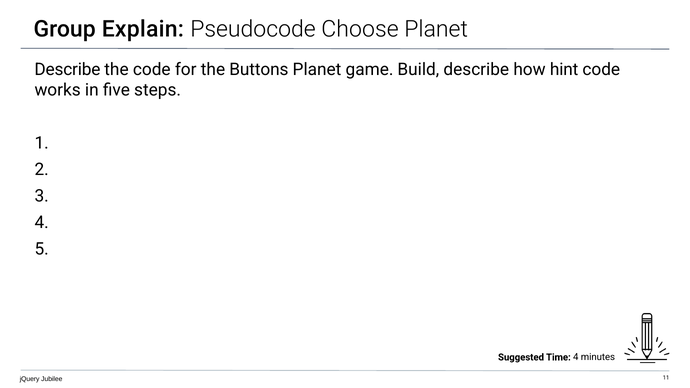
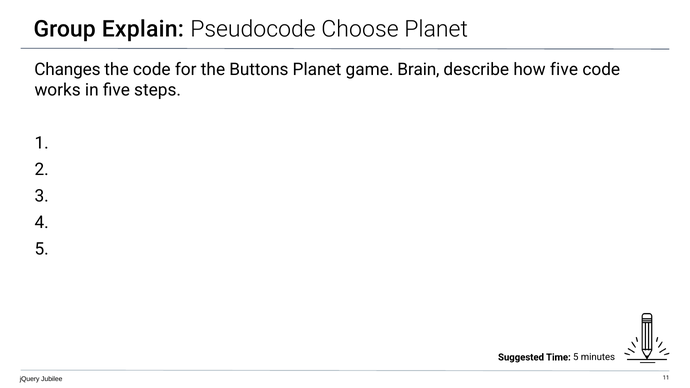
Describe at (67, 69): Describe -> Changes
Build: Build -> Brain
how hint: hint -> five
Time 4: 4 -> 5
